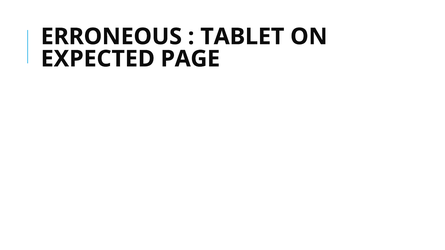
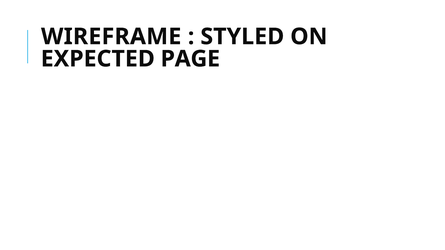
ERRONEOUS: ERRONEOUS -> WIREFRAME
TABLET: TABLET -> STYLED
